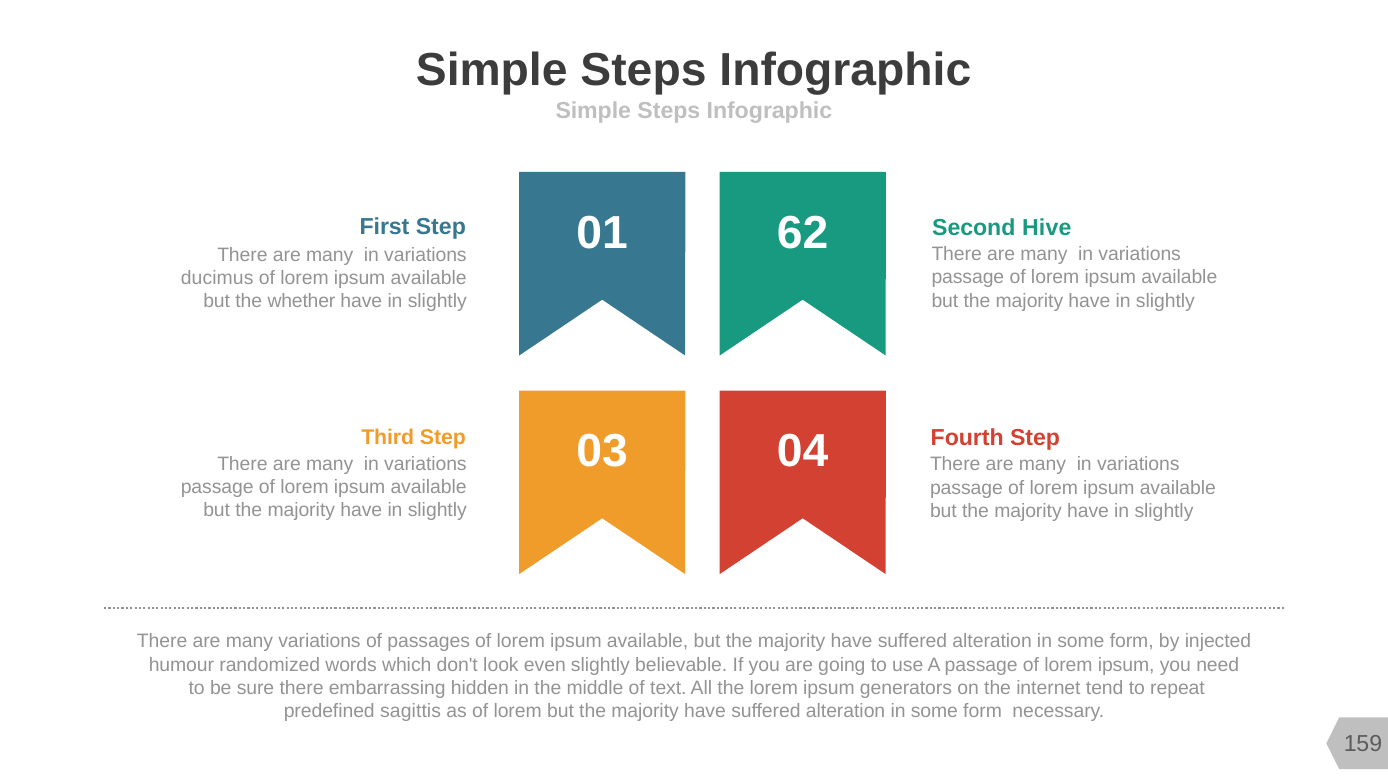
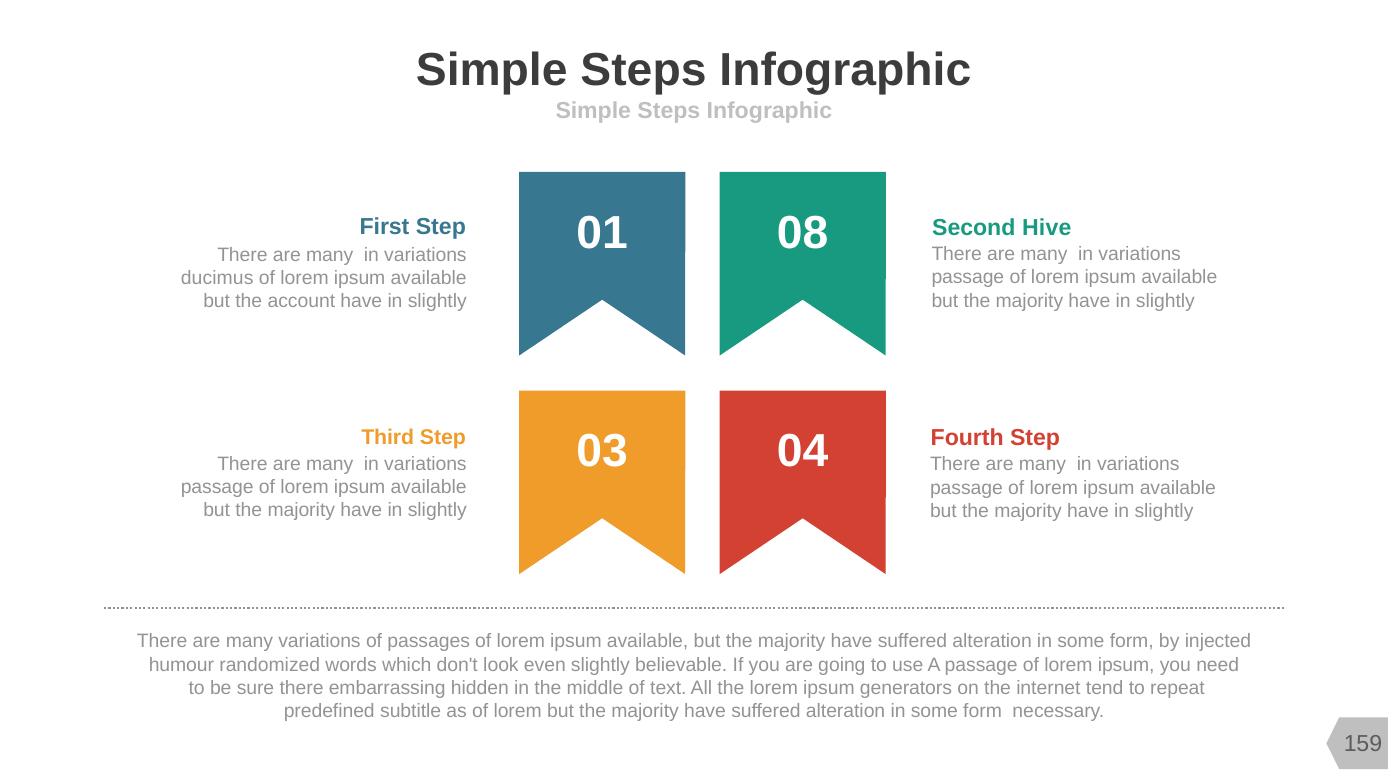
62: 62 -> 08
whether: whether -> account
sagittis: sagittis -> subtitle
